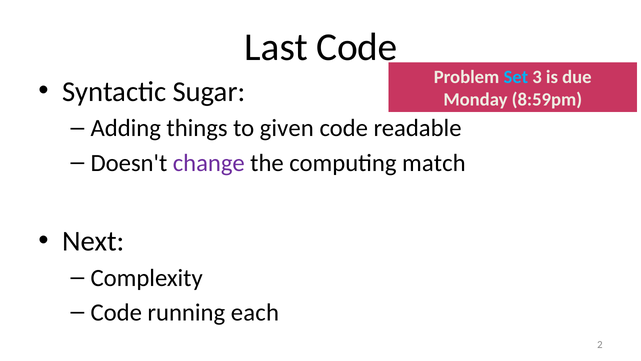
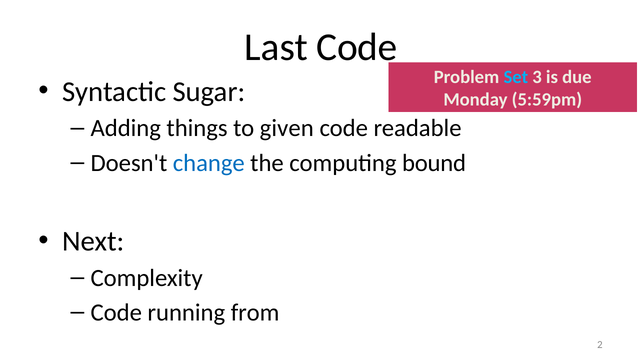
8:59pm: 8:59pm -> 5:59pm
change colour: purple -> blue
match: match -> bound
each: each -> from
